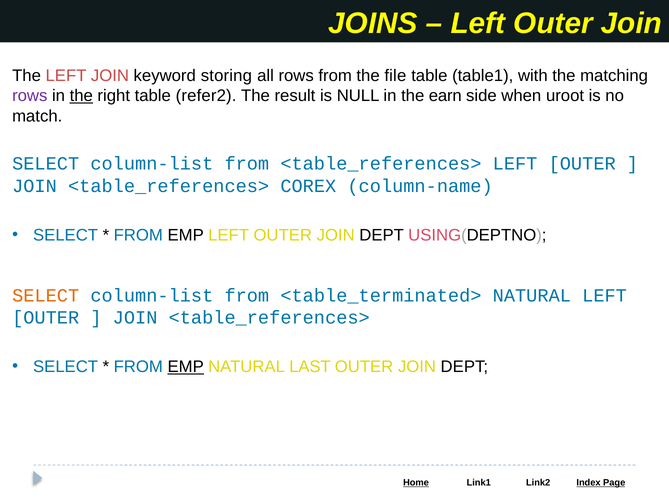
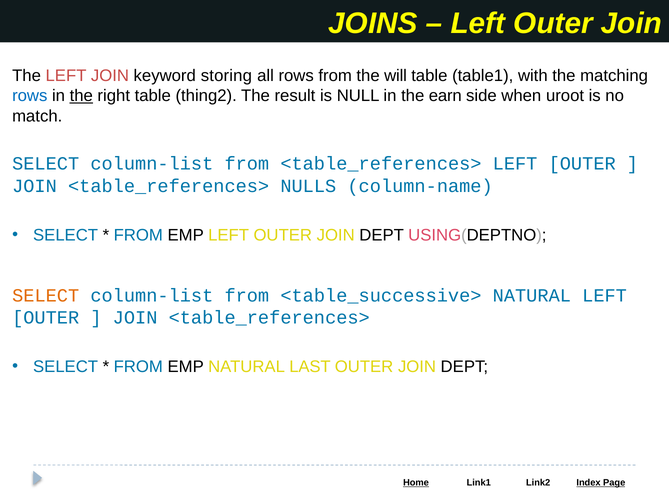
file: file -> will
rows at (30, 96) colour: purple -> blue
refer2: refer2 -> thing2
COREX: COREX -> NULLS
<table_terminated>: <table_terminated> -> <table_successive>
EMP at (186, 367) underline: present -> none
